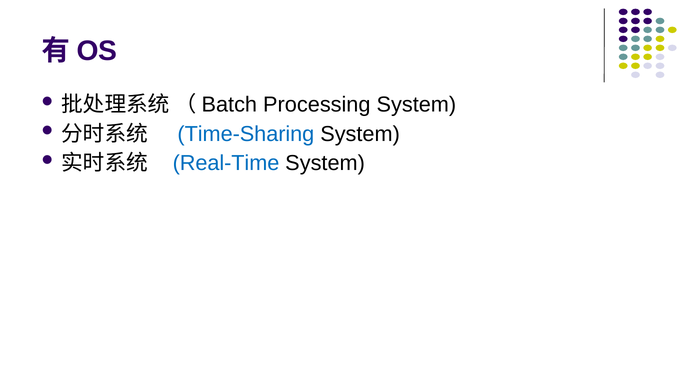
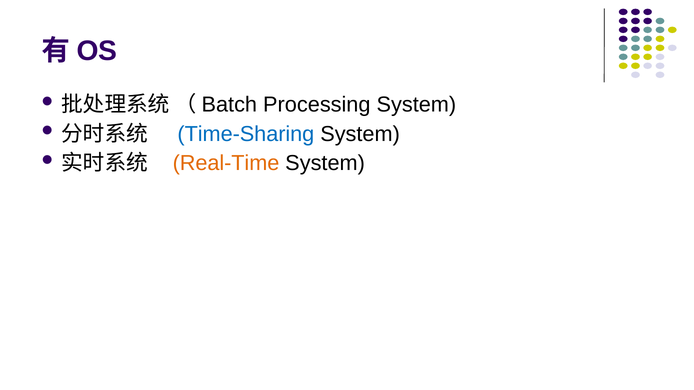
Real-Time colour: blue -> orange
